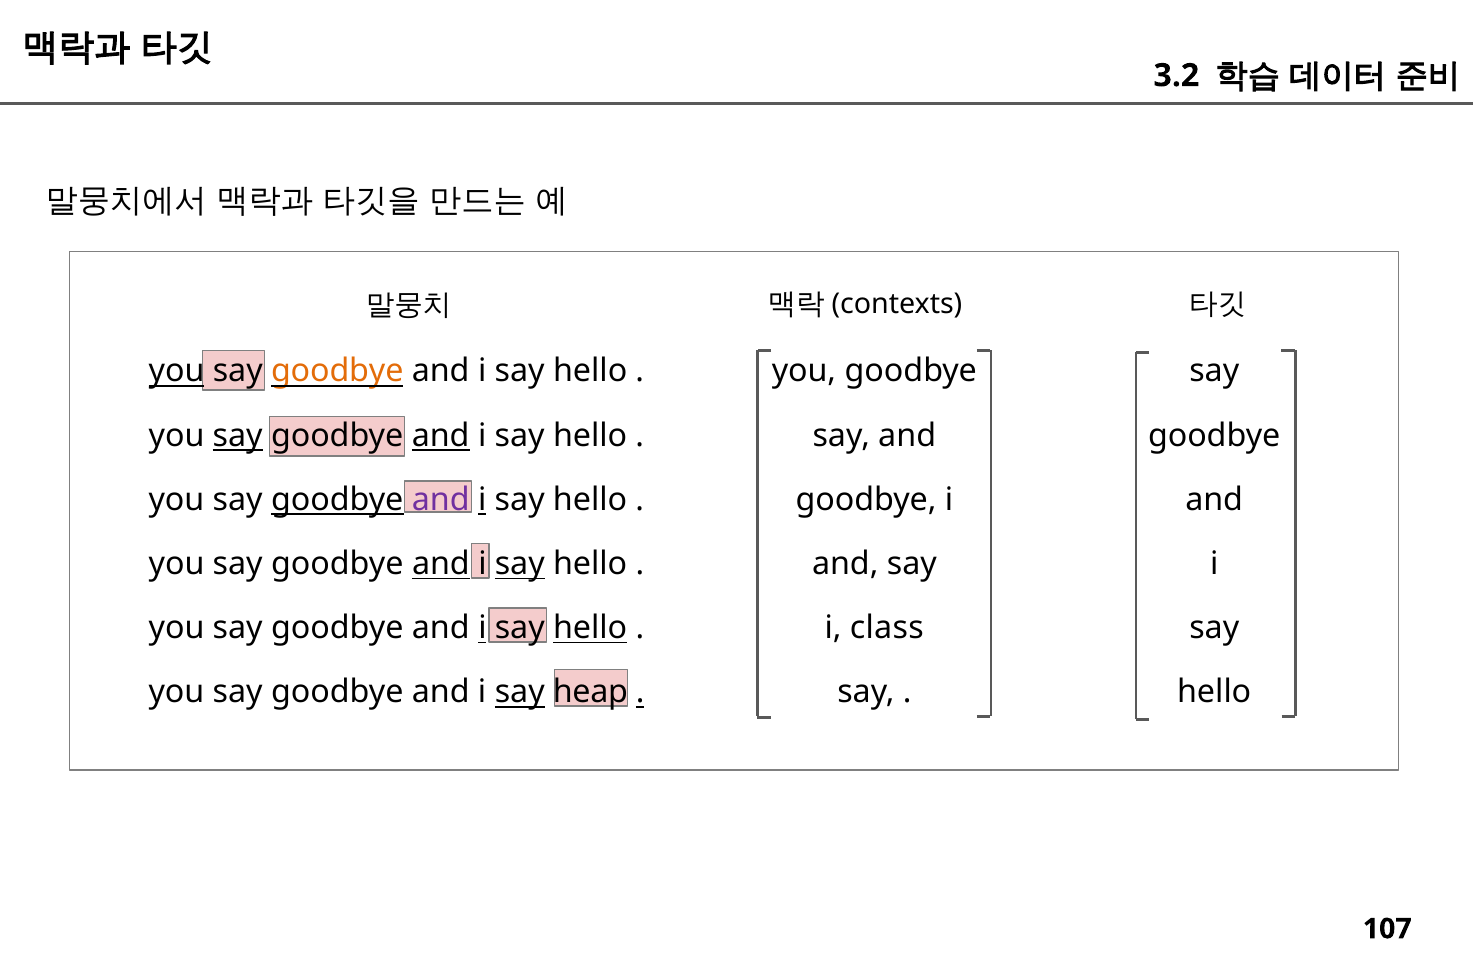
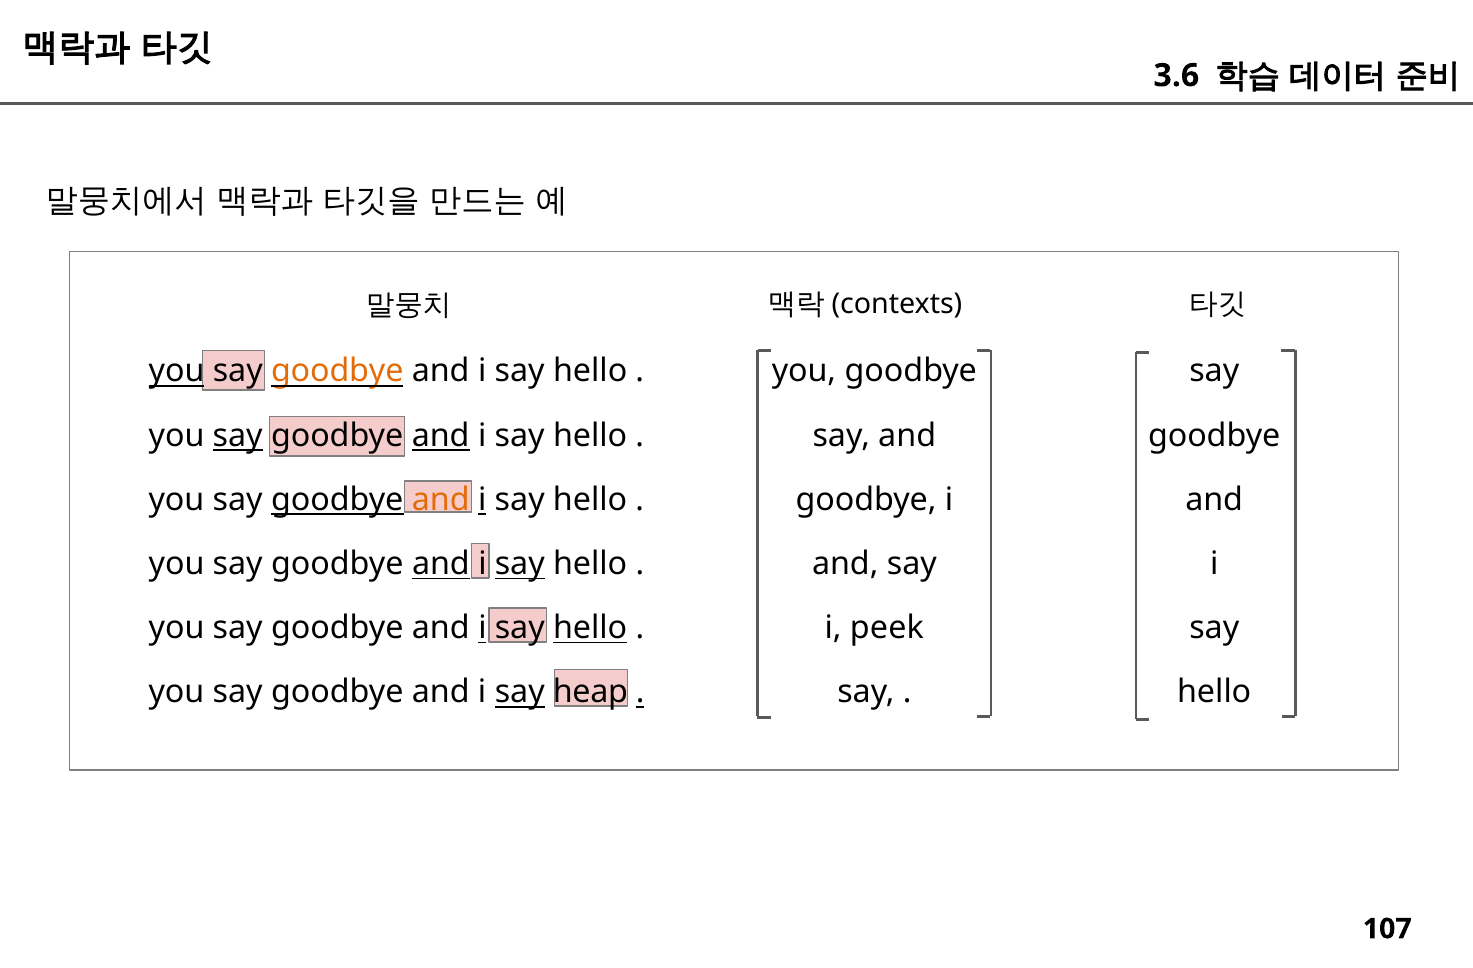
3.2: 3.2 -> 3.6
and at (441, 499) colour: purple -> orange
class: class -> peek
